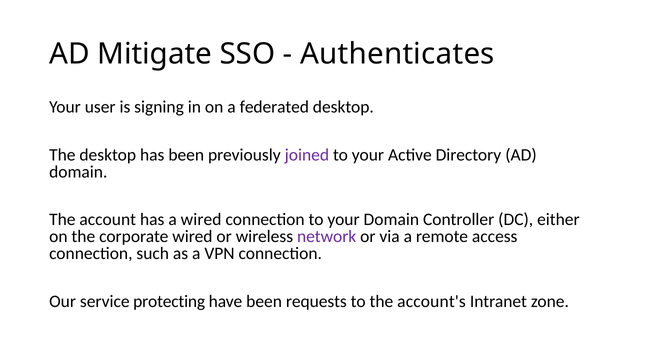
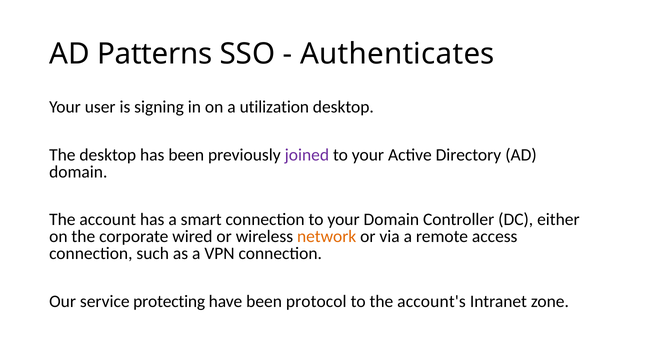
Mitigate: Mitigate -> Patterns
federated: federated -> utilization
a wired: wired -> smart
network colour: purple -> orange
requests: requests -> protocol
